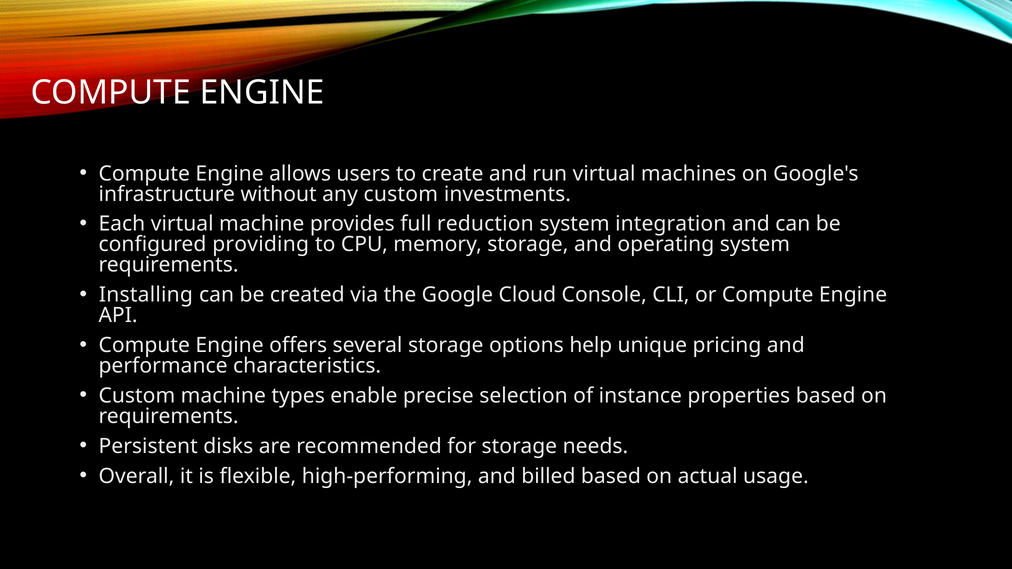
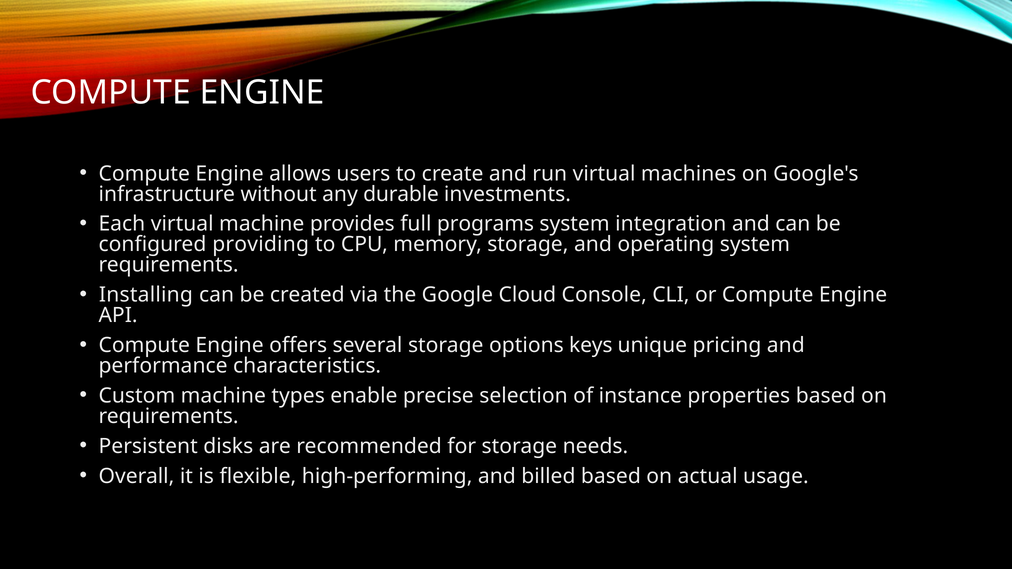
any custom: custom -> durable
reduction: reduction -> programs
help: help -> keys
